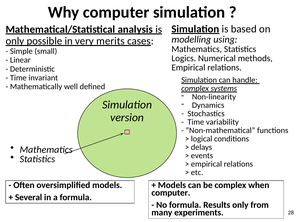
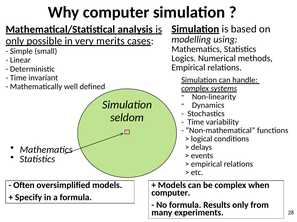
version: version -> seldom
Several: Several -> Specify
